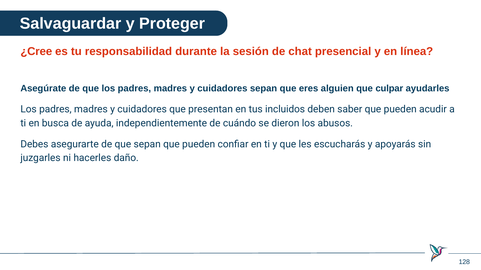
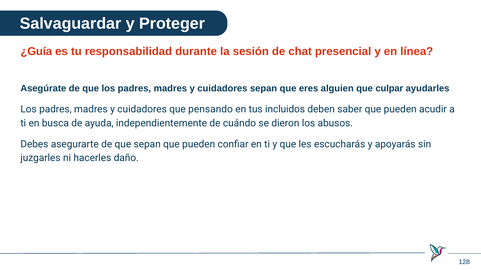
¿Cree: ¿Cree -> ¿Guía
presentan: presentan -> pensando
